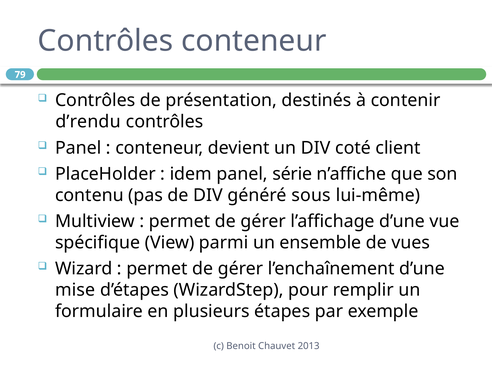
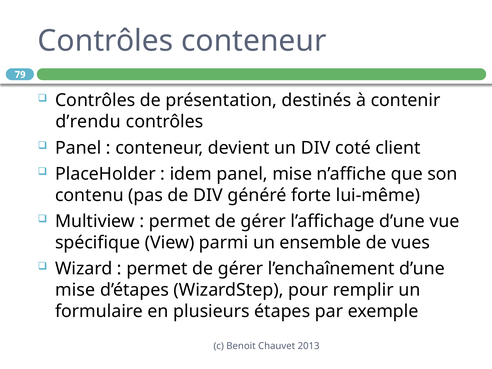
panel série: série -> mise
sous: sous -> forte
